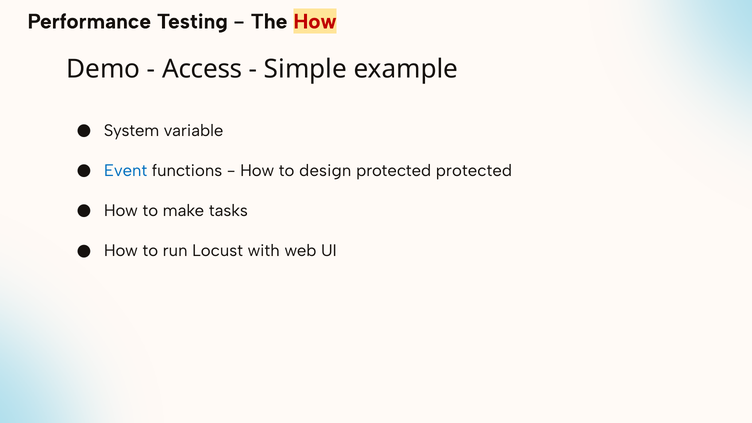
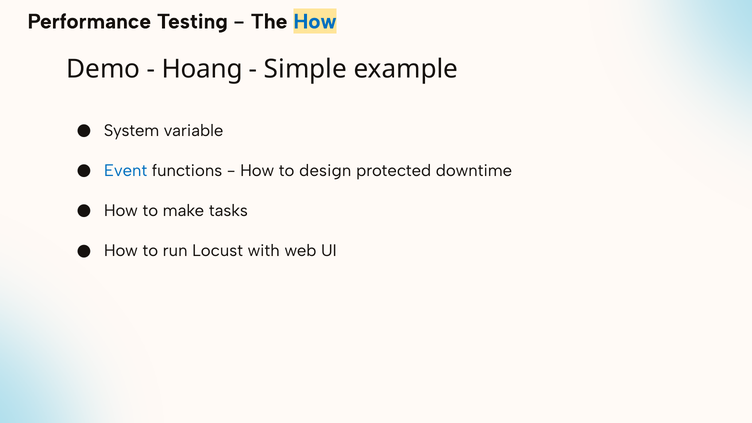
How at (315, 21) colour: red -> blue
Access: Access -> Hoang
protected protected: protected -> downtime
